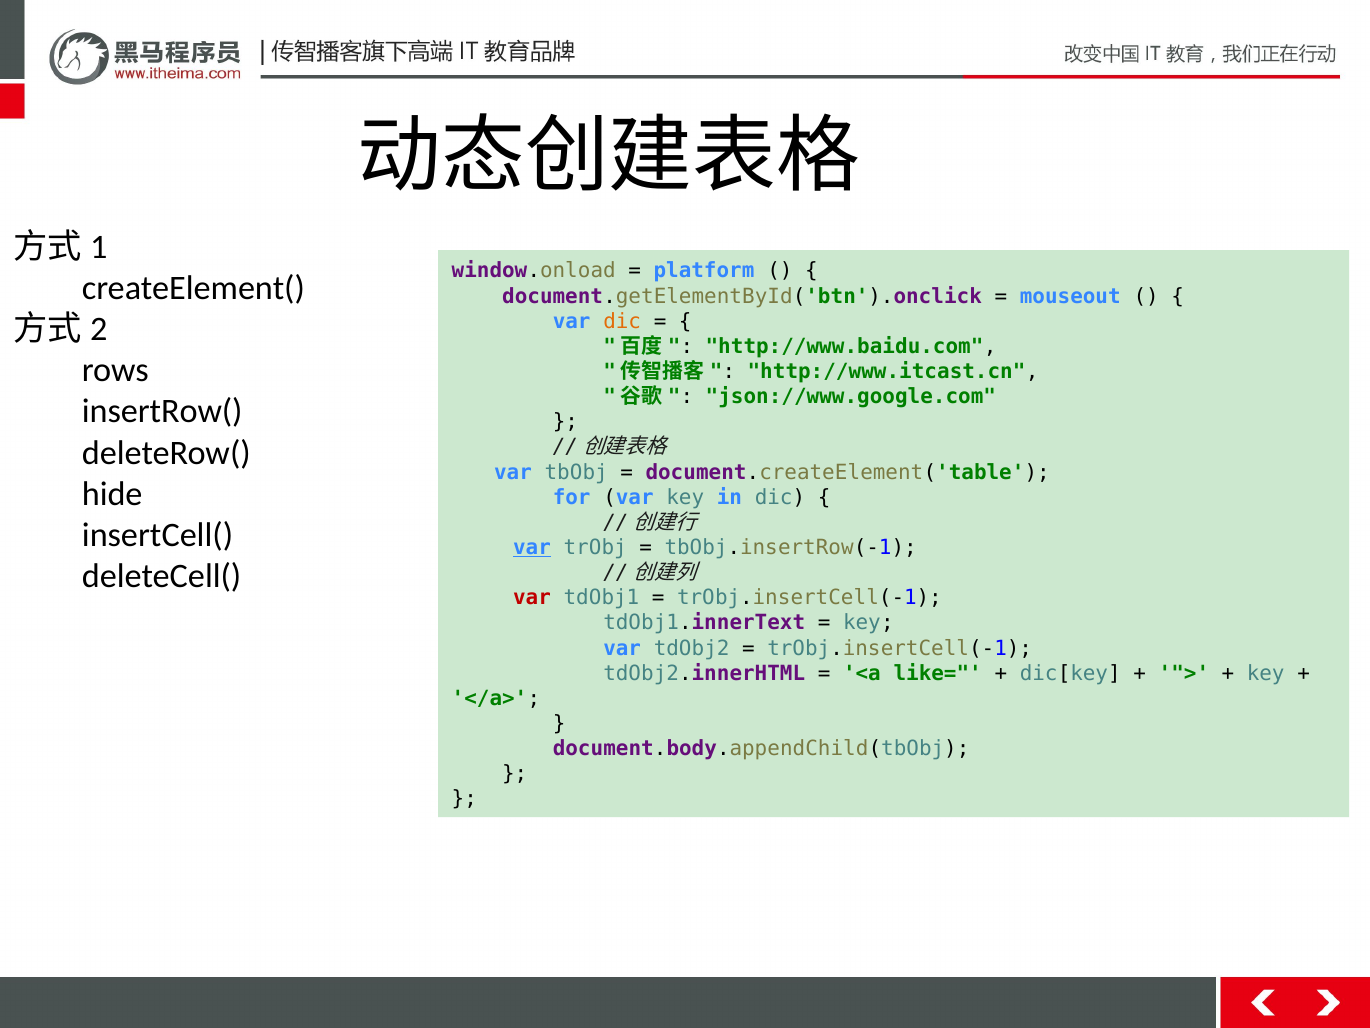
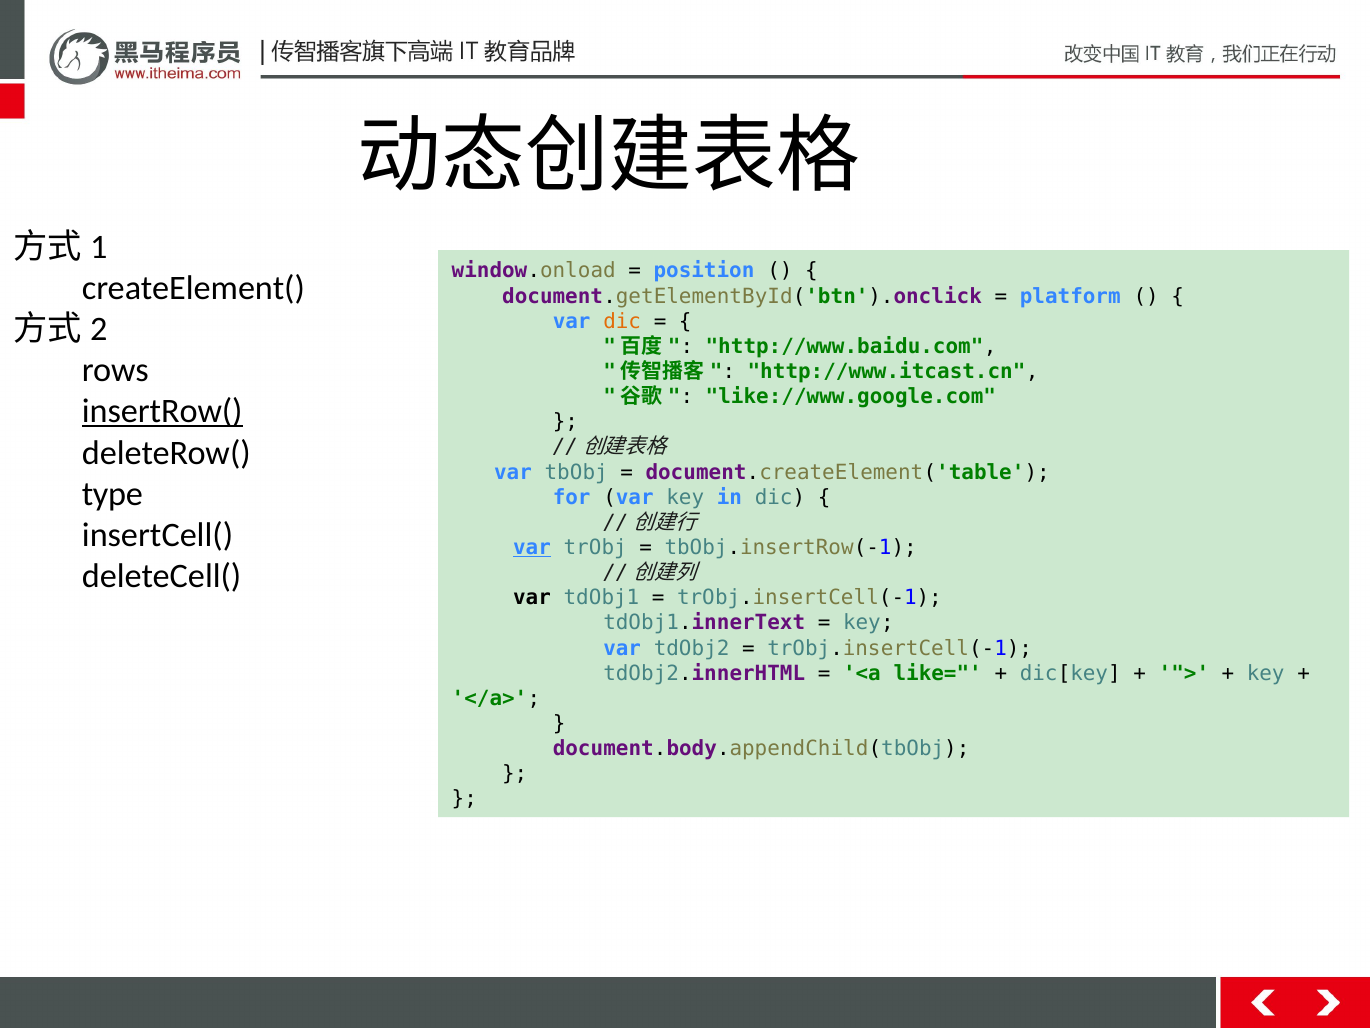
platform: platform -> position
mouseout: mouseout -> platform
json://www.google.com: json://www.google.com -> like://www.google.com
insertRow( underline: none -> present
hide: hide -> type
var at (532, 598) colour: red -> black
